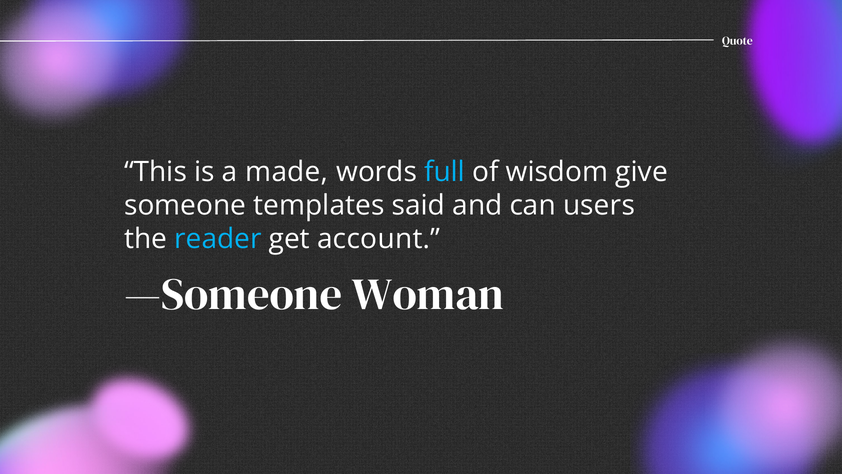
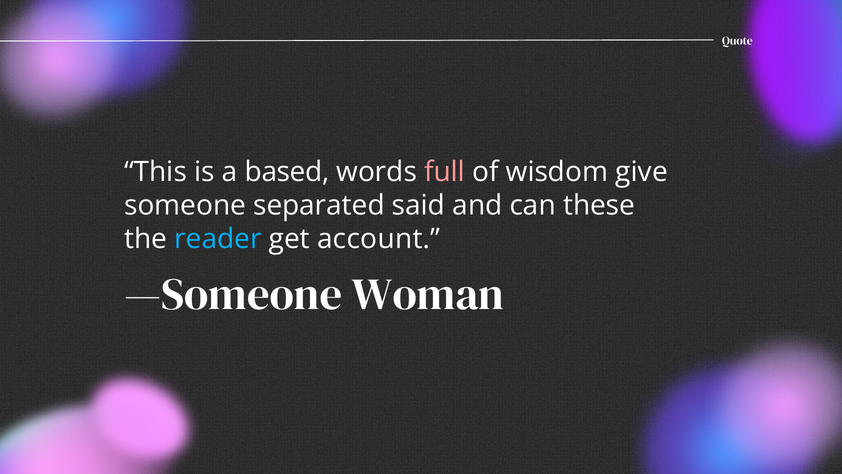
made: made -> based
full colour: light blue -> pink
templates: templates -> separated
users: users -> these
